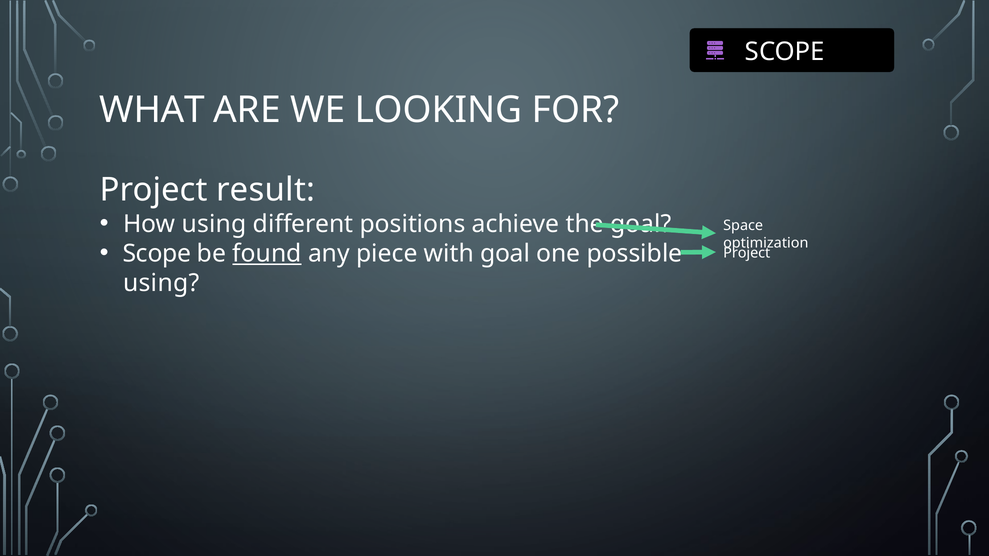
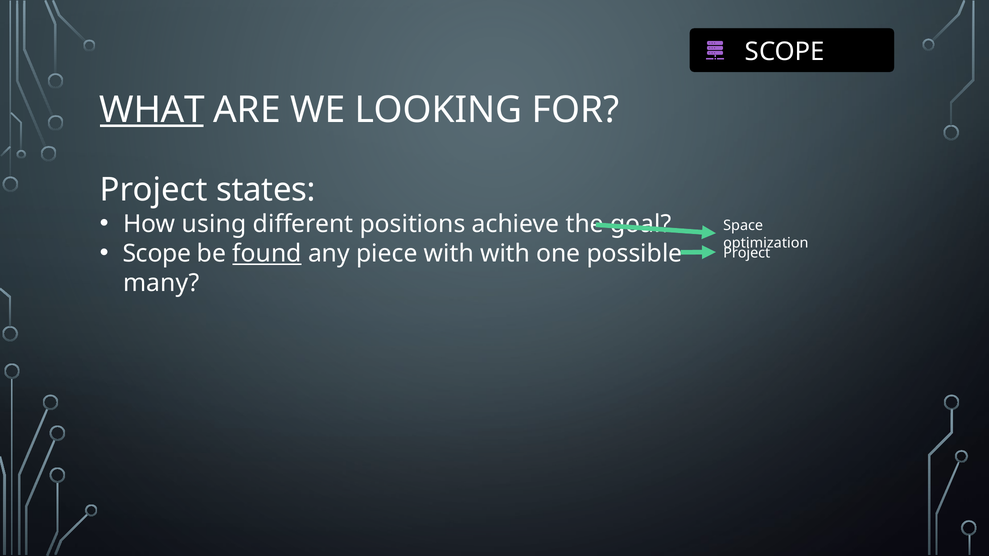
WHAT underline: none -> present
result: result -> states
with goal: goal -> with
using at (161, 283): using -> many
